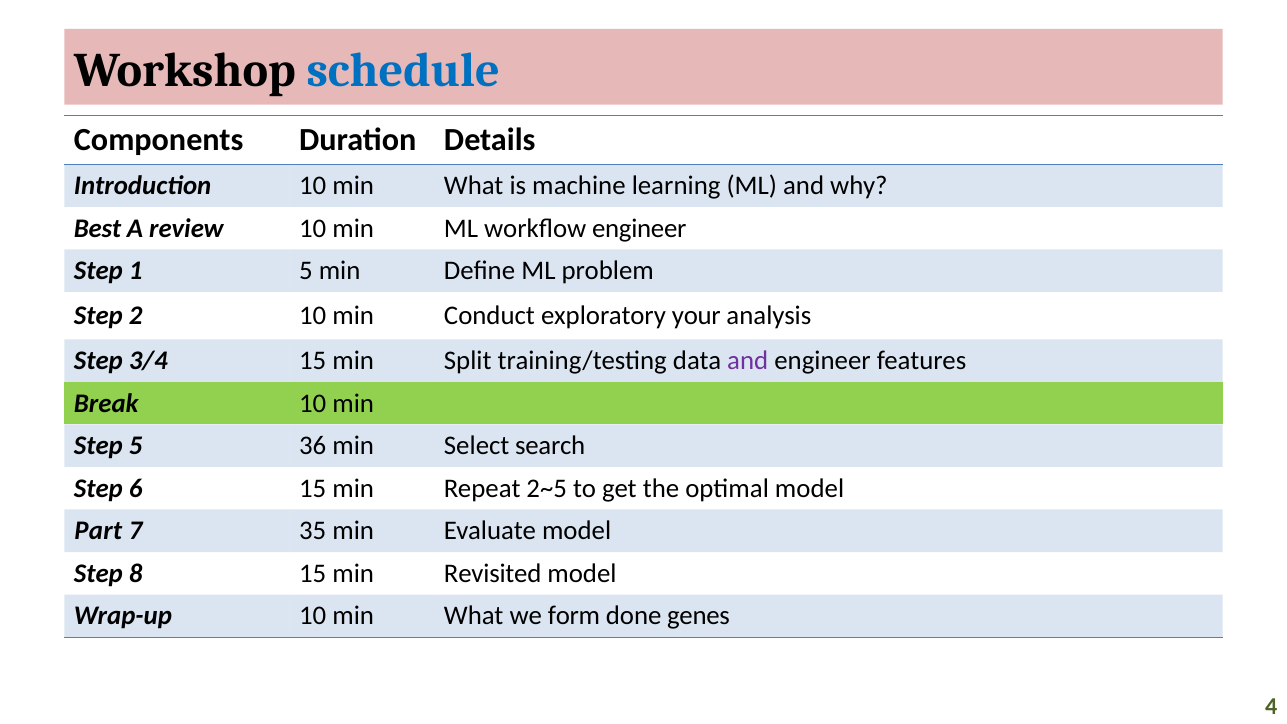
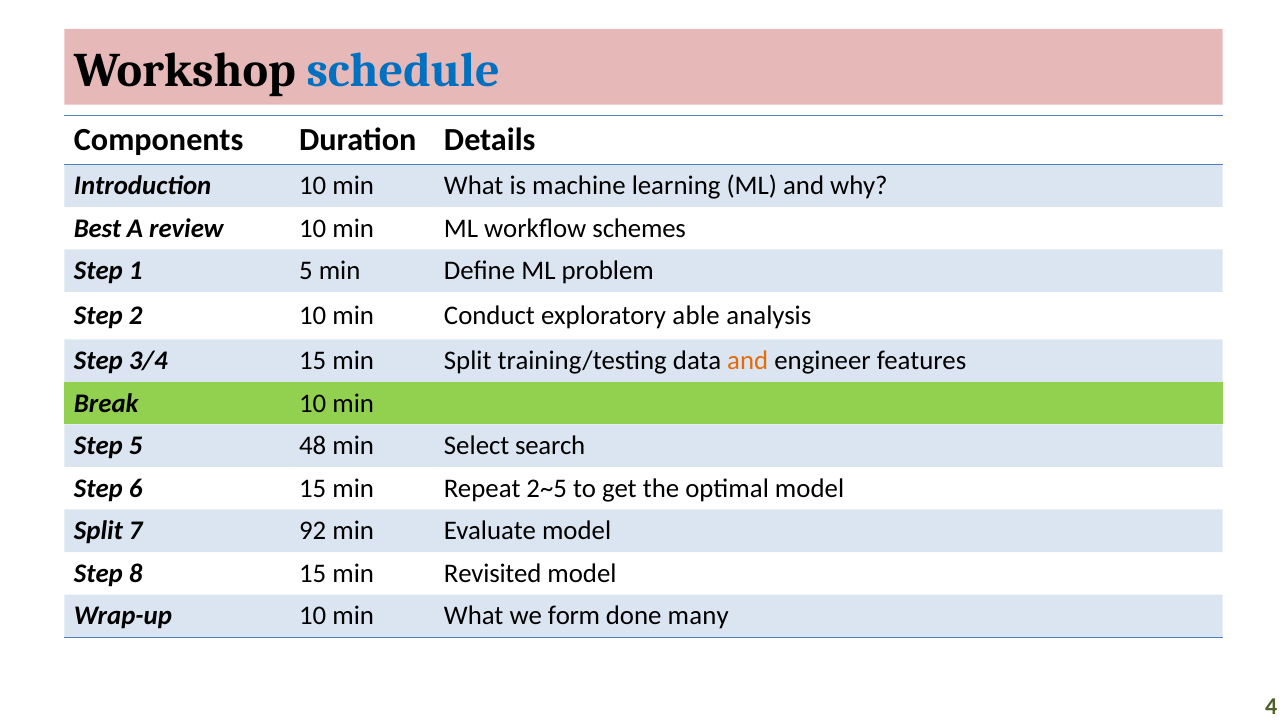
workflow engineer: engineer -> schemes
your: your -> able
and at (748, 361) colour: purple -> orange
36: 36 -> 48
Part at (98, 531): Part -> Split
35: 35 -> 92
genes: genes -> many
